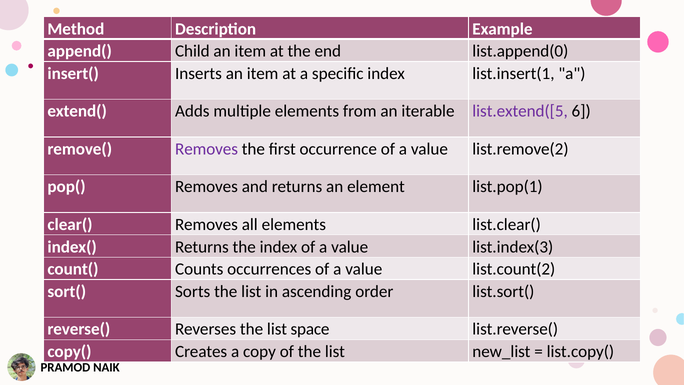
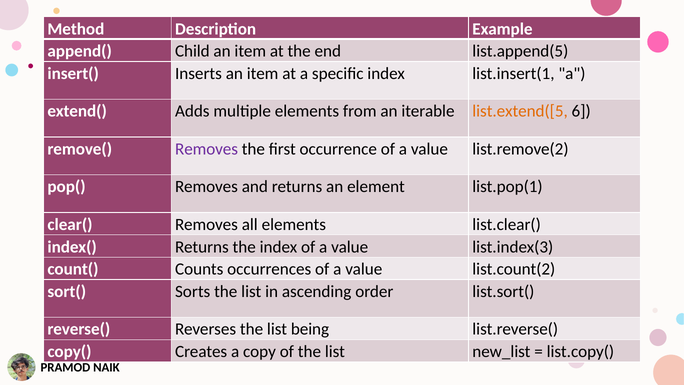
list.append(0: list.append(0 -> list.append(5
list.extend([5 colour: purple -> orange
space: space -> being
